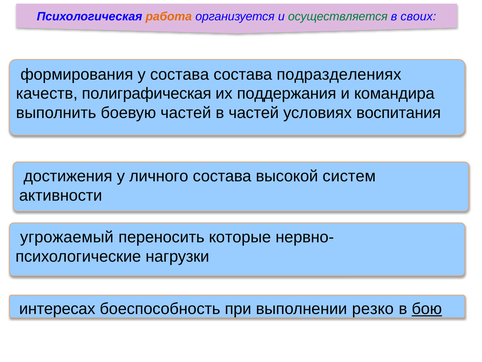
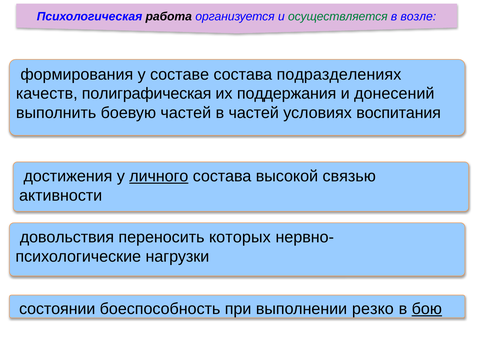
работа colour: orange -> black
своих: своих -> возле
у состава: состава -> составе
командира: командира -> донесений
личного underline: none -> present
систем: систем -> связью
угрожаемый: угрожаемый -> довольствия
которые: которые -> которых
интересах: интересах -> состоянии
